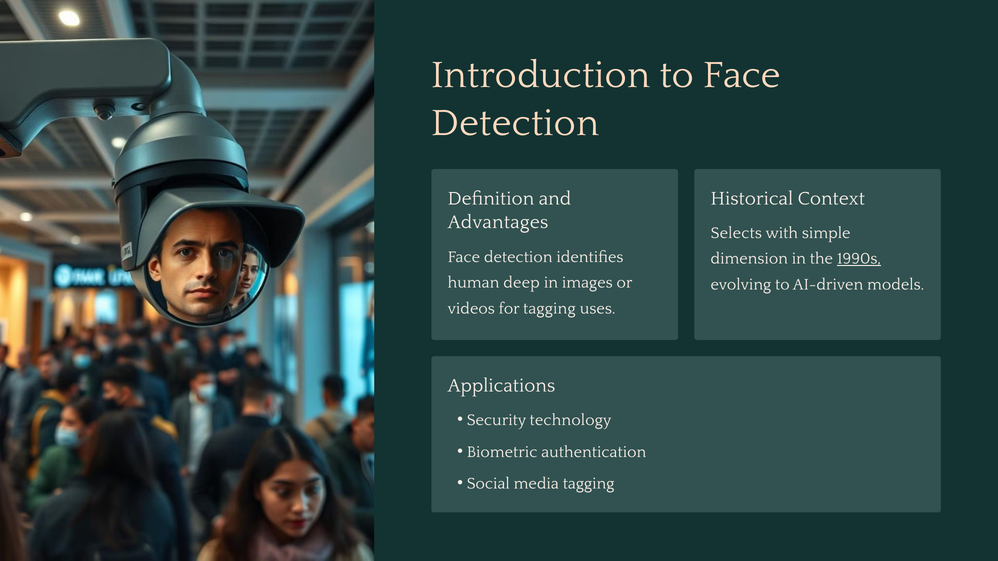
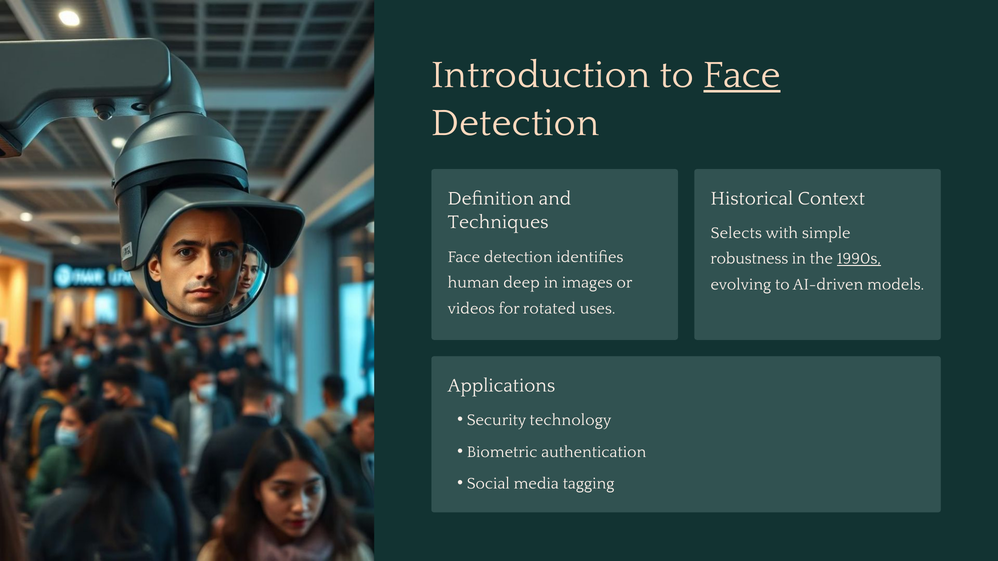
Face at (742, 75) underline: none -> present
Advantages: Advantages -> Techniques
dimension: dimension -> robustness
for tagging: tagging -> rotated
